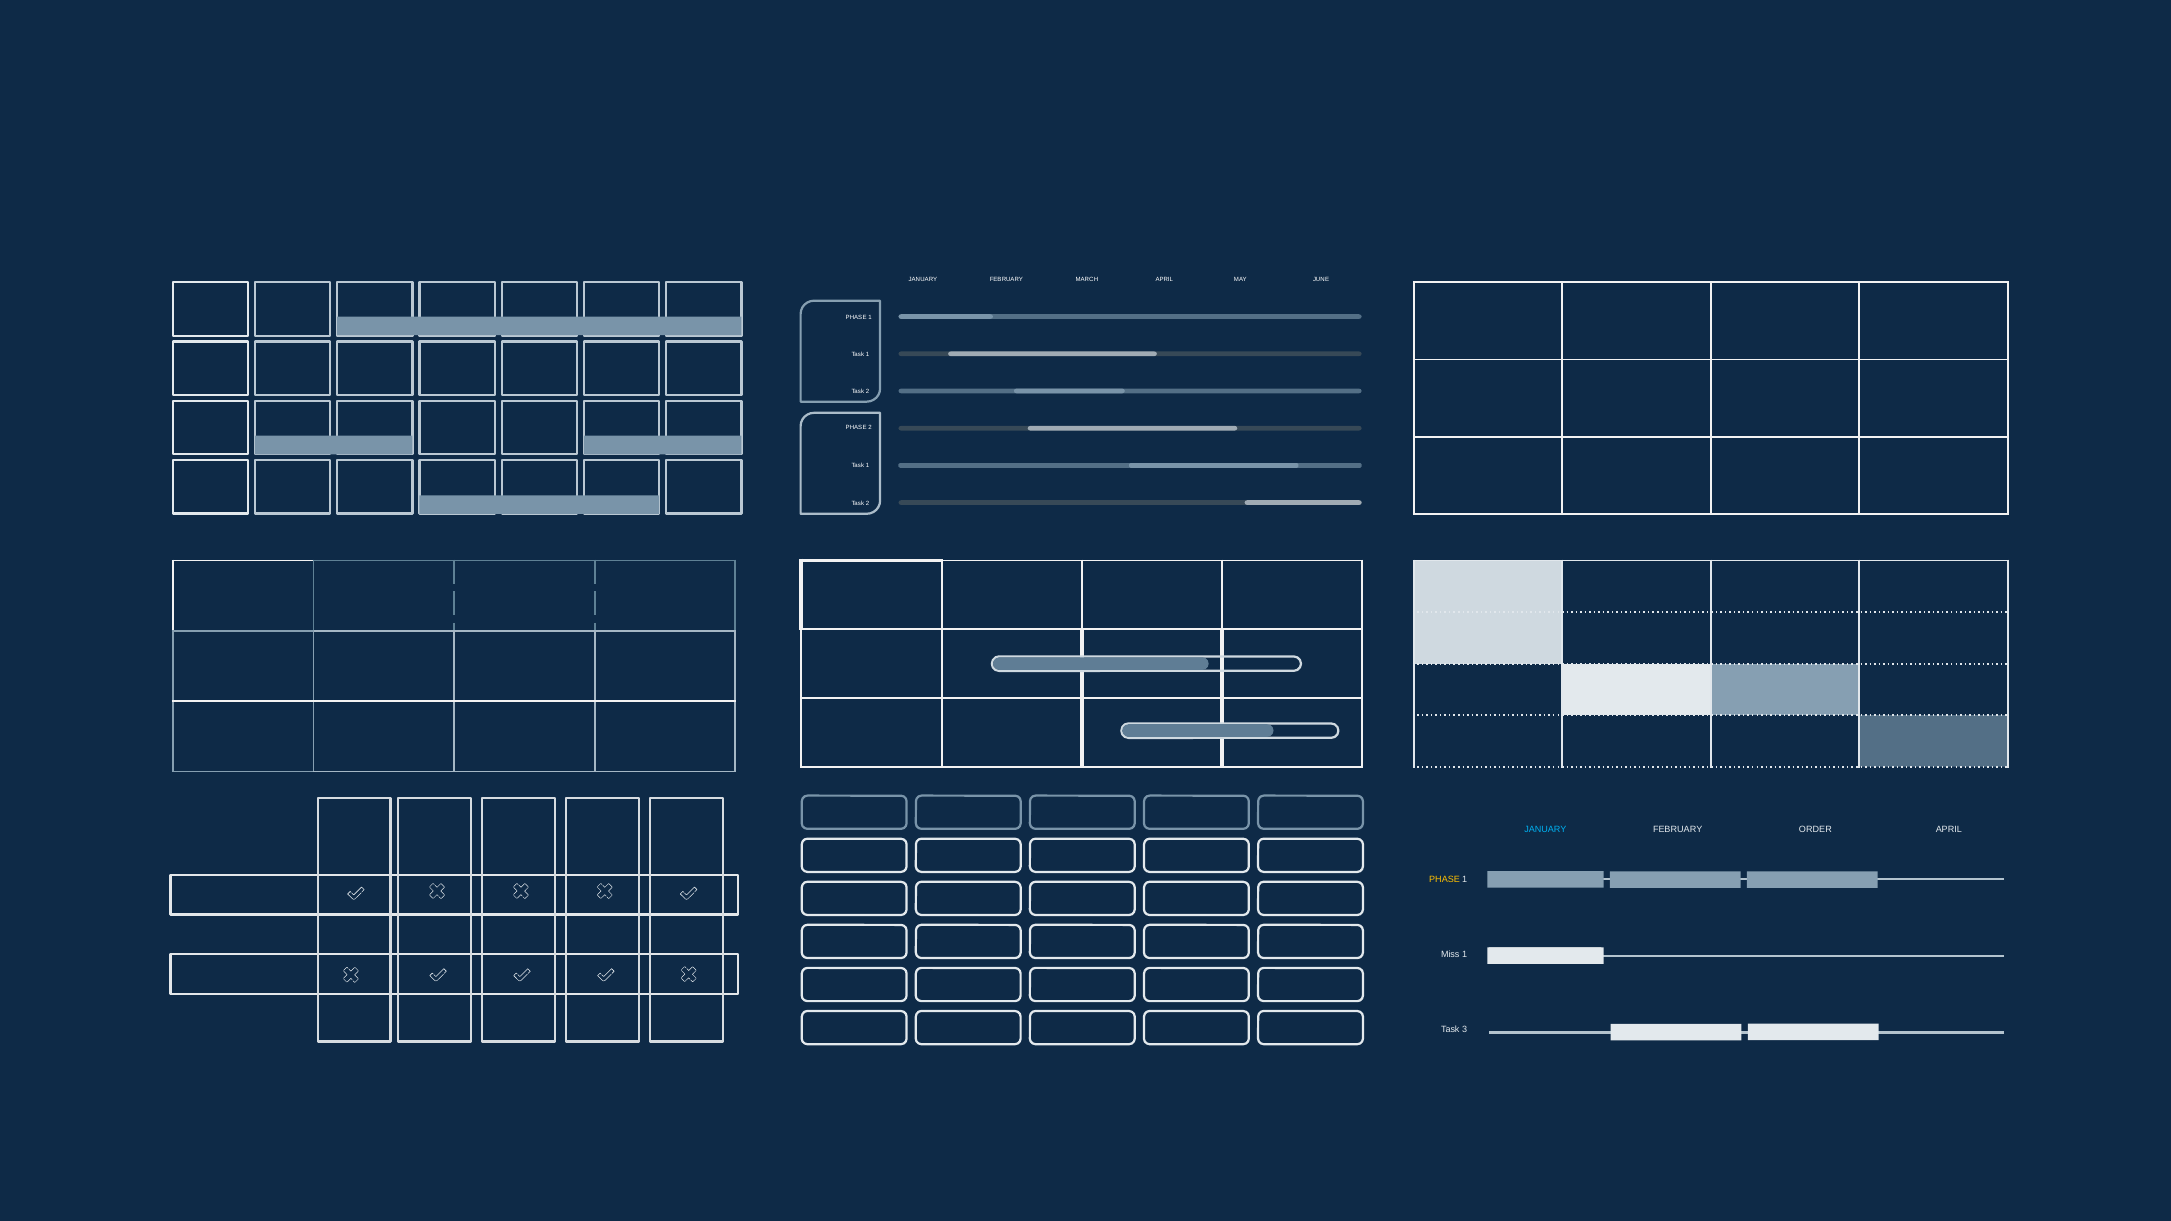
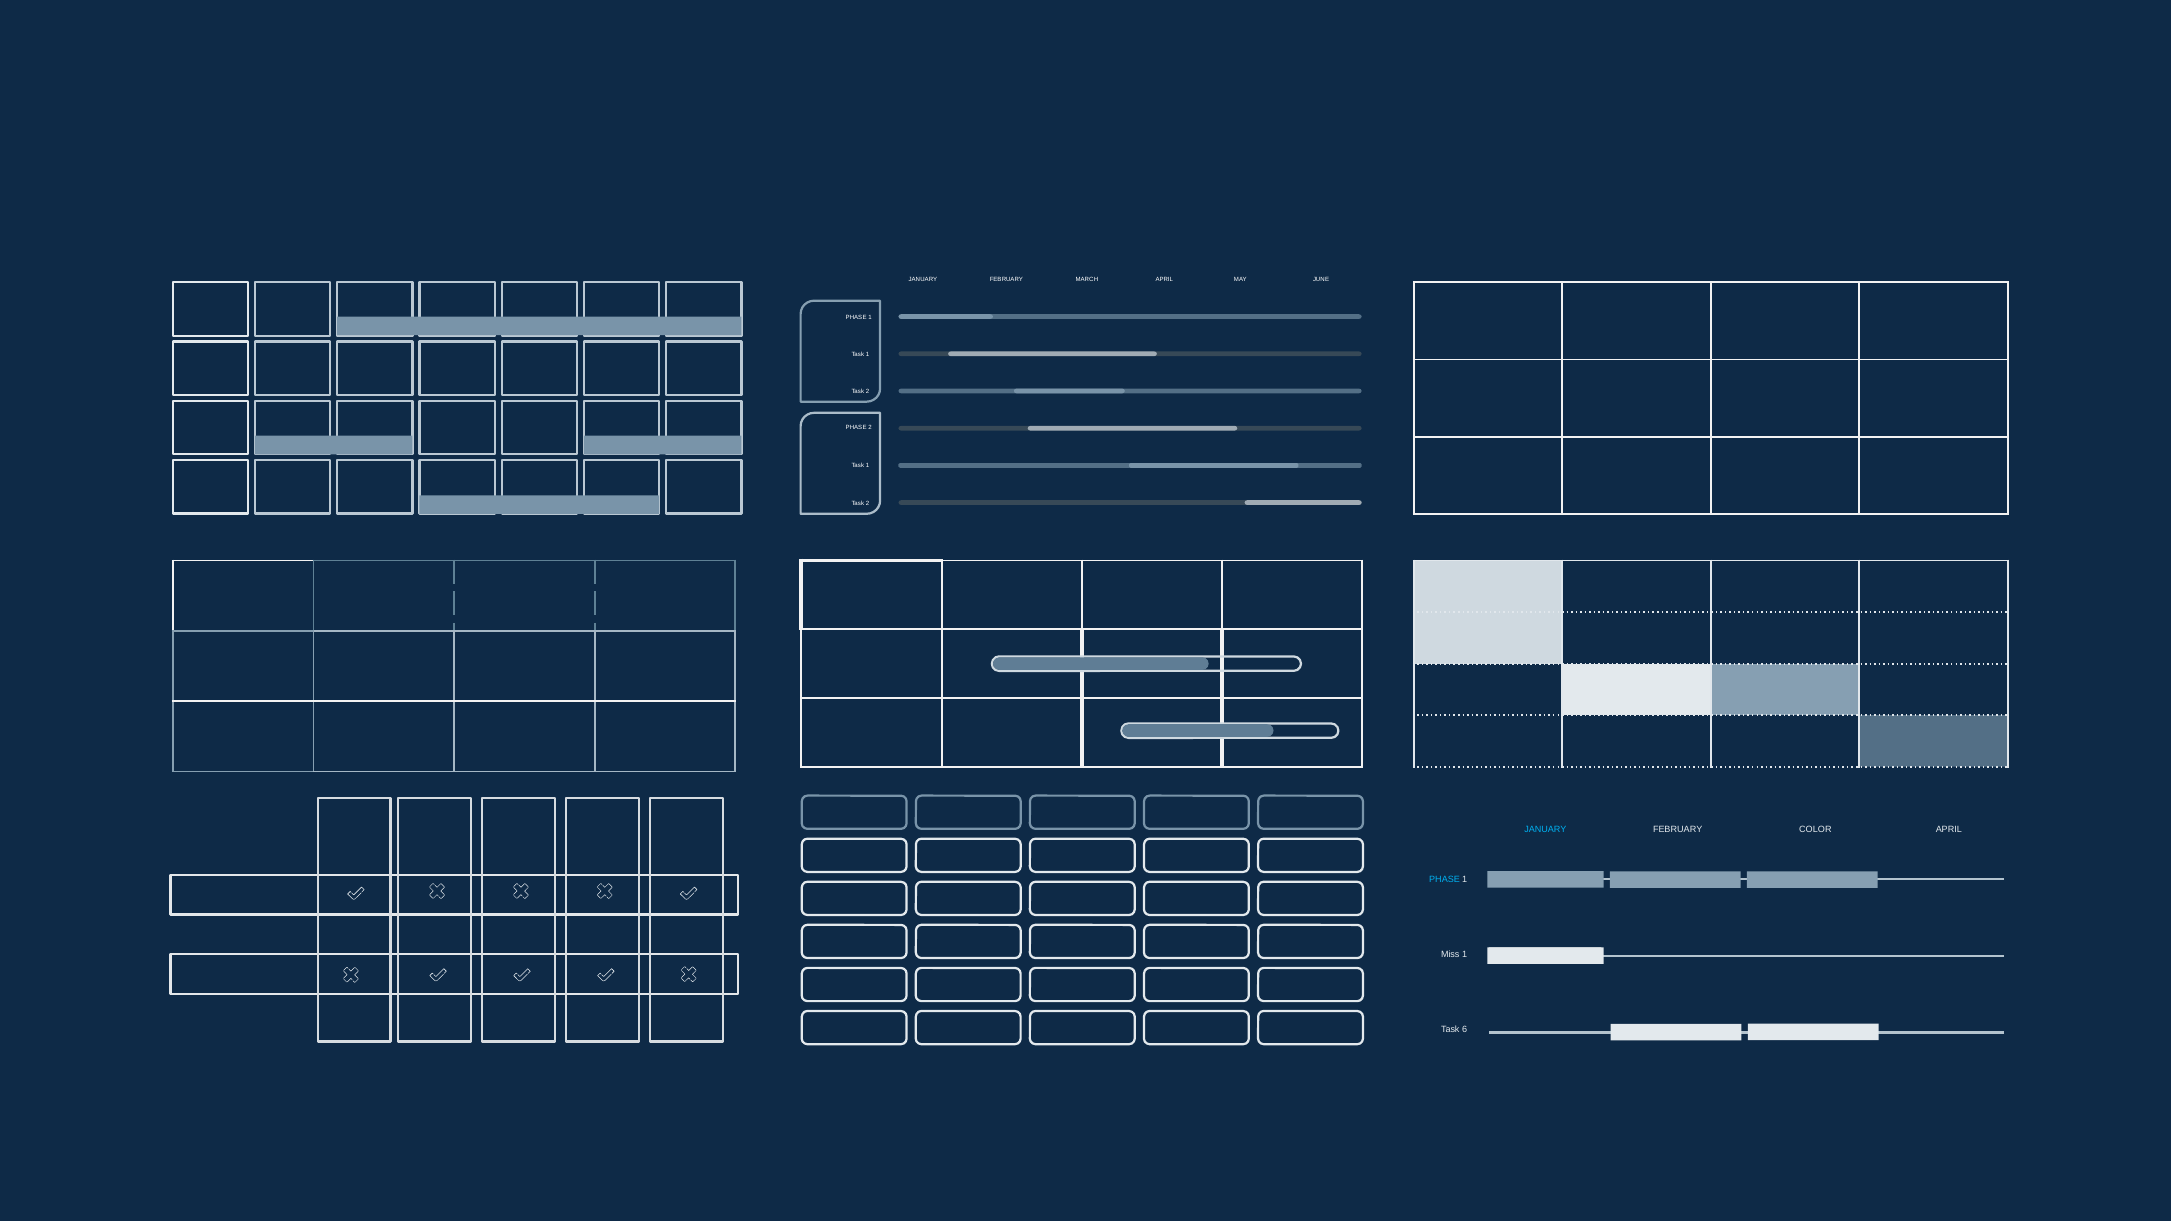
ORDER: ORDER -> COLOR
PHASE at (1445, 880) colour: yellow -> light blue
3: 3 -> 6
